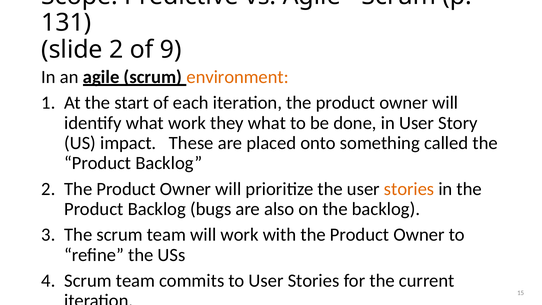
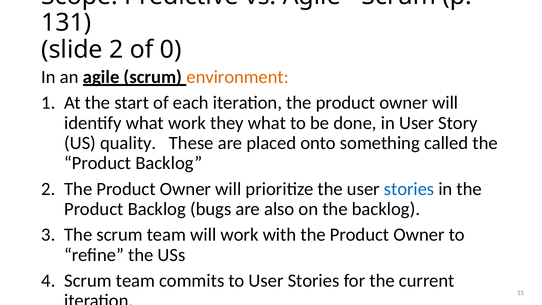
9: 9 -> 0
impact: impact -> quality
stories at (409, 189) colour: orange -> blue
